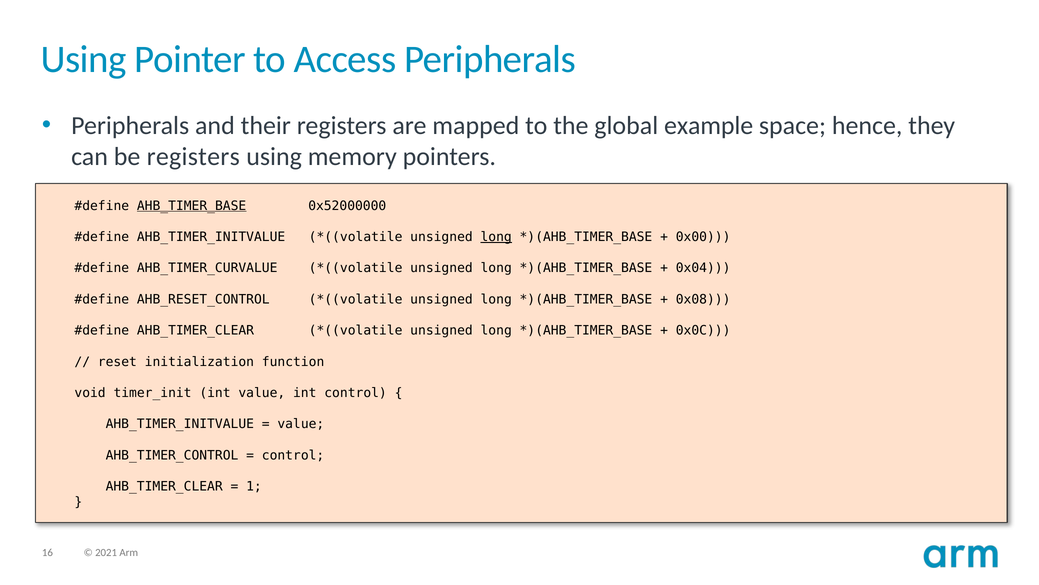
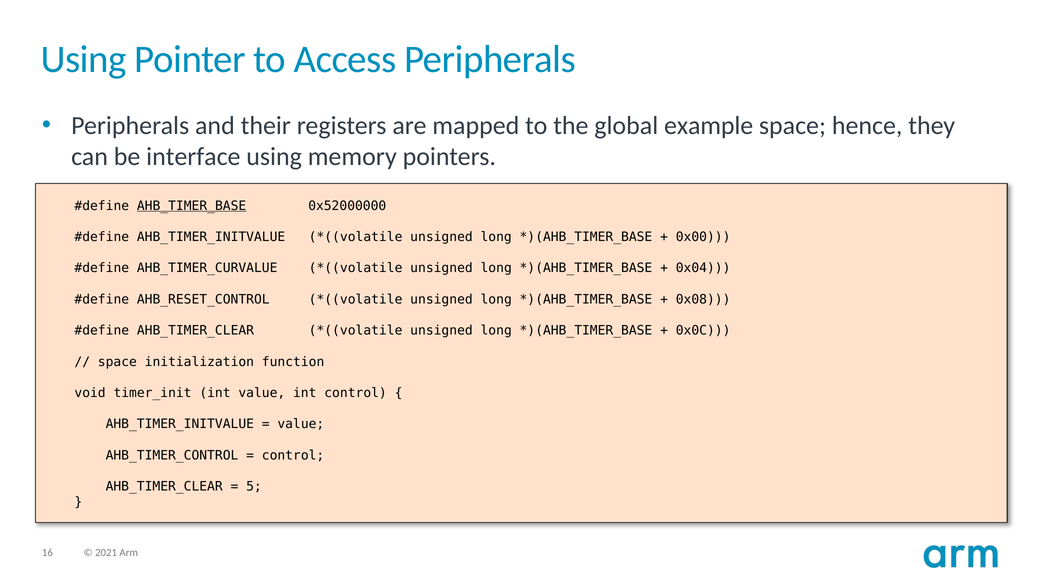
be registers: registers -> interface
long at (496, 237) underline: present -> none
reset at (117, 361): reset -> space
1: 1 -> 5
